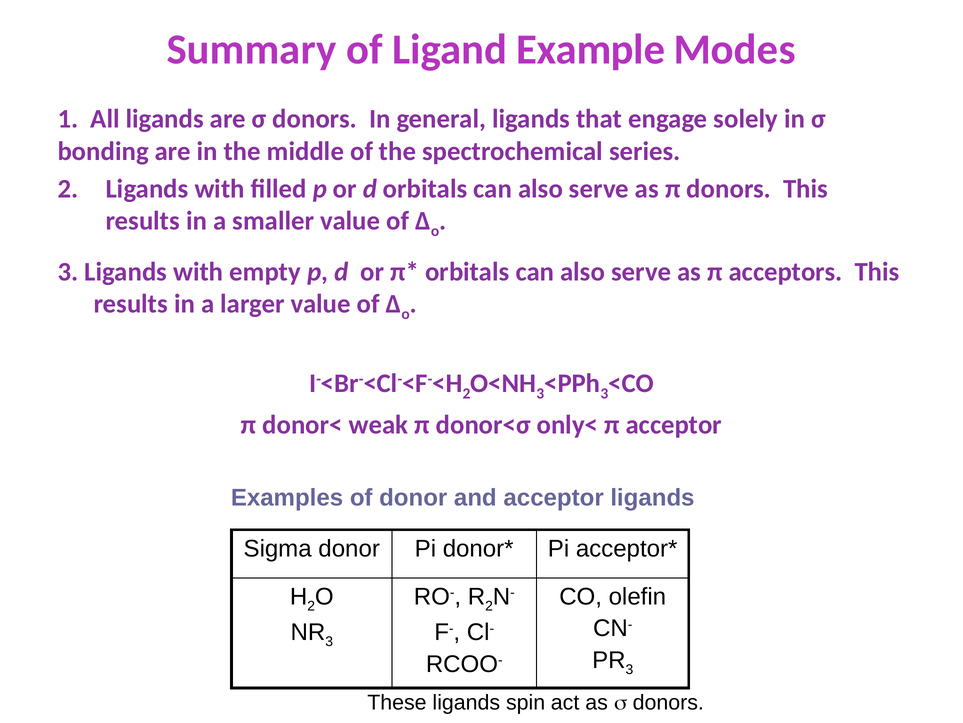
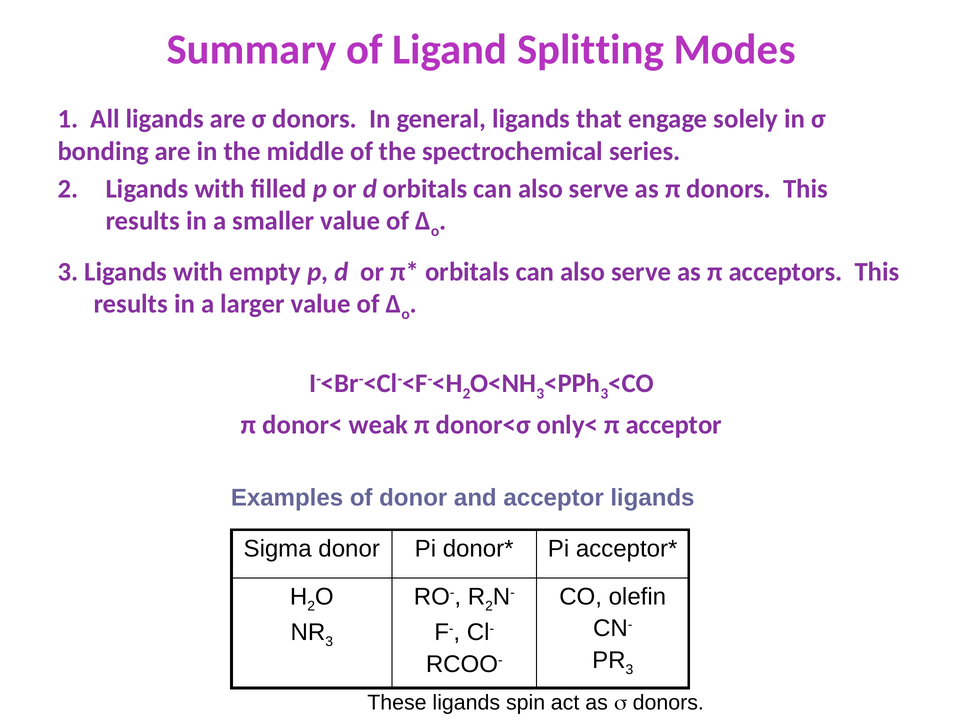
Example: Example -> Splitting
